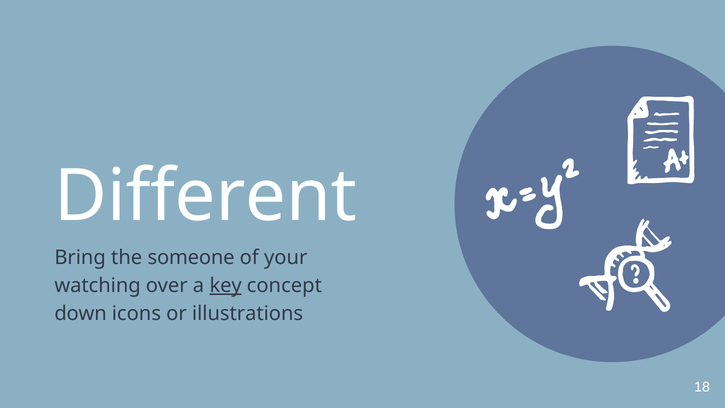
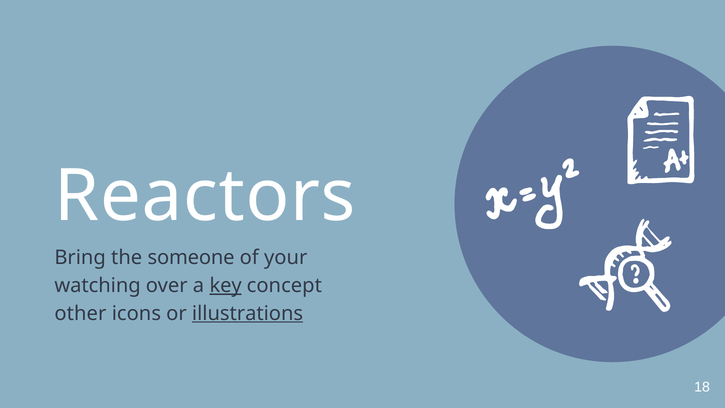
Different: Different -> Reactors
down: down -> other
illustrations underline: none -> present
